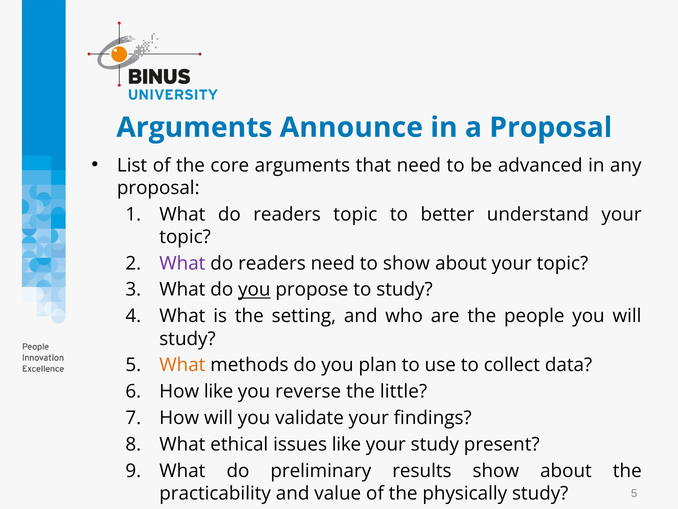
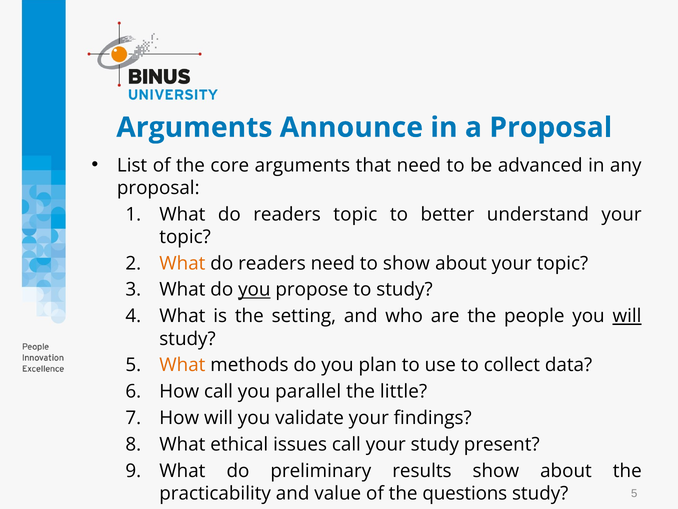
What at (182, 263) colour: purple -> orange
will at (627, 316) underline: none -> present
How like: like -> call
reverse: reverse -> parallel
issues like: like -> call
physically: physically -> questions
